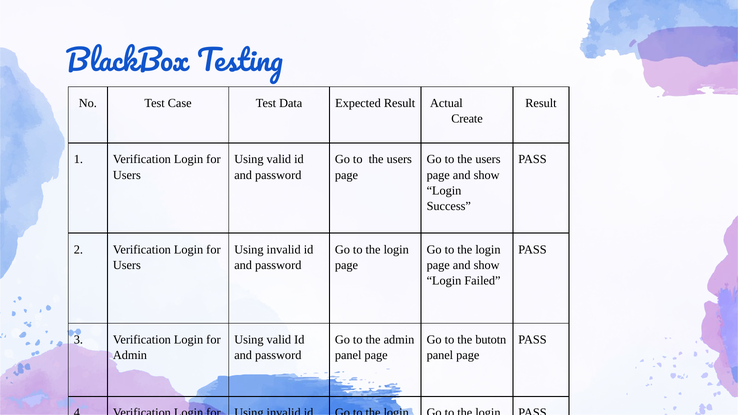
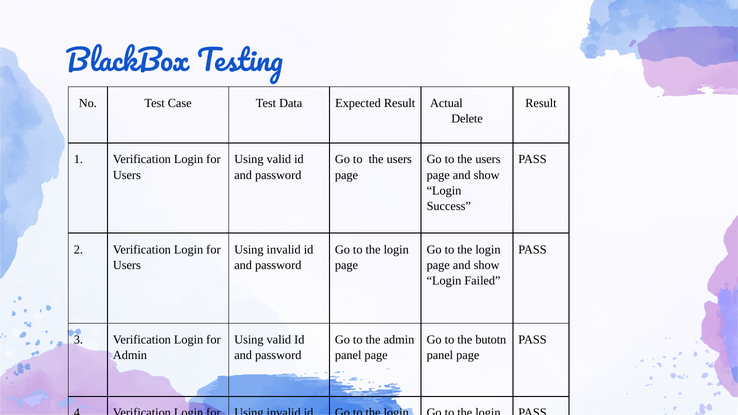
Create: Create -> Delete
